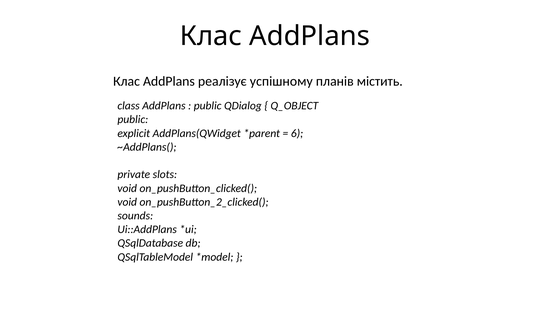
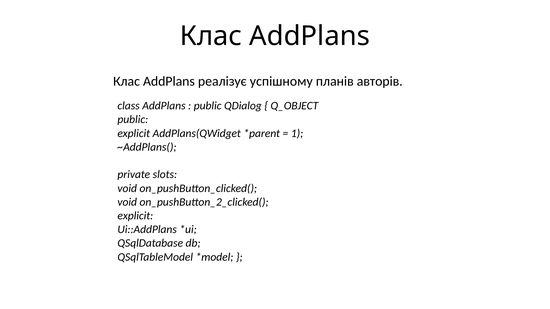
містить: містить -> авторів
6: 6 -> 1
sounds at (135, 216): sounds -> explicit
